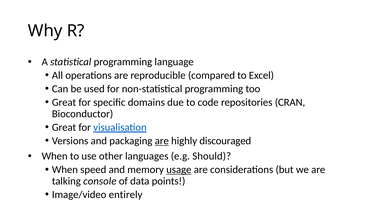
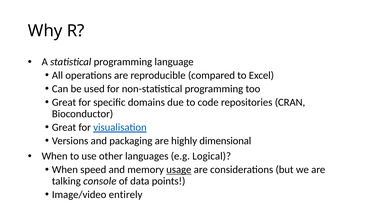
are at (162, 141) underline: present -> none
discouraged: discouraged -> dimensional
Should: Should -> Logical
